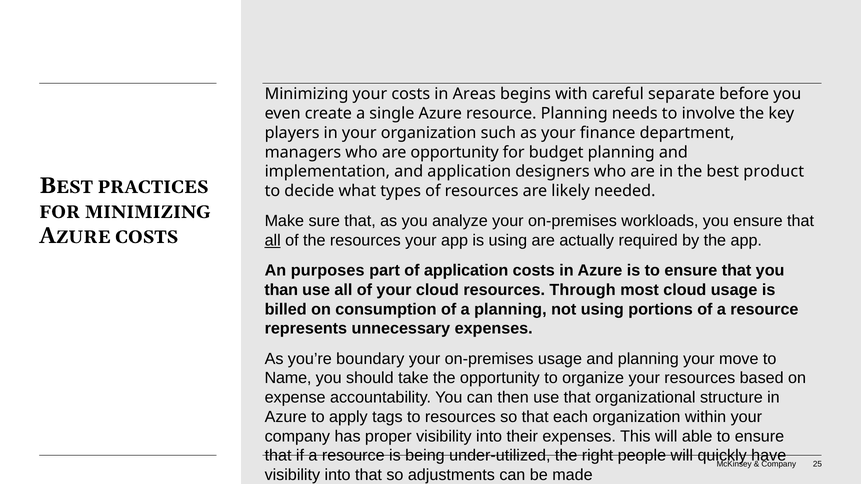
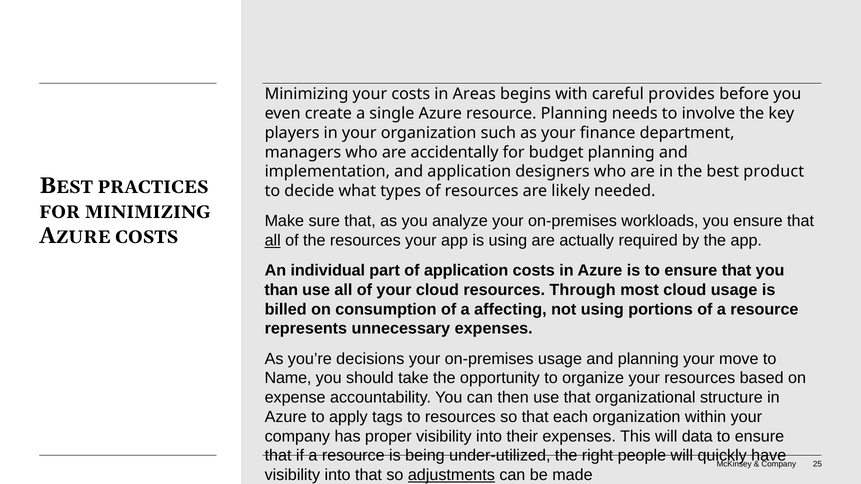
separate: separate -> provides
are opportunity: opportunity -> accidentally
purposes: purposes -> individual
a planning: planning -> affecting
boundary: boundary -> decisions
able: able -> data
adjustments underline: none -> present
